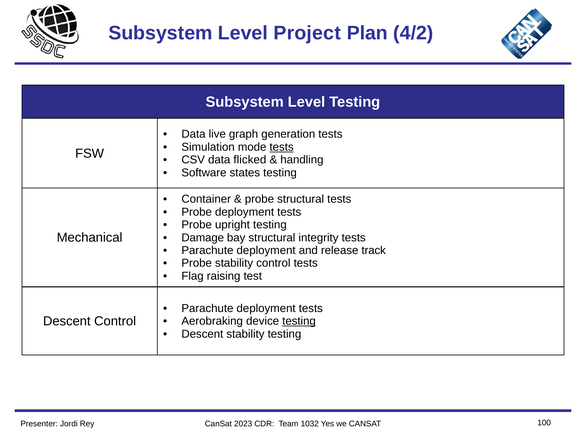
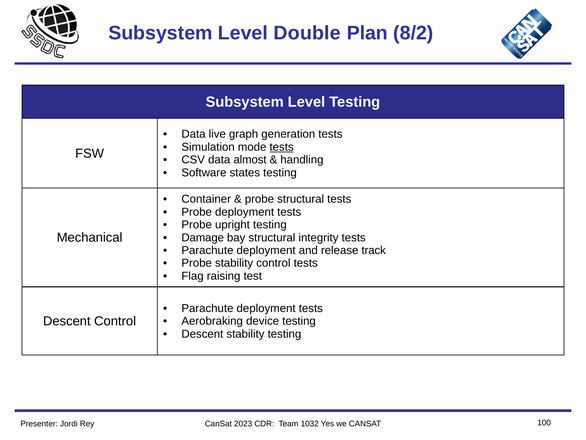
Project: Project -> Double
4/2: 4/2 -> 8/2
flicked: flicked -> almost
testing at (299, 321) underline: present -> none
